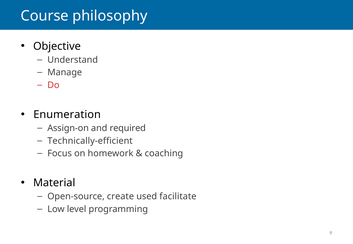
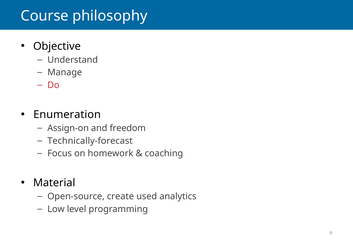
required: required -> freedom
Technically-efficient: Technically-efficient -> Technically-forecast
facilitate: facilitate -> analytics
